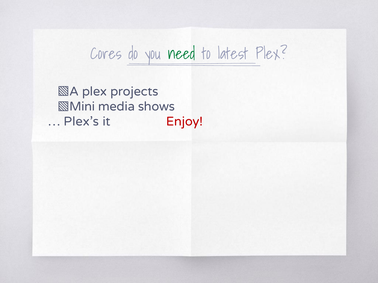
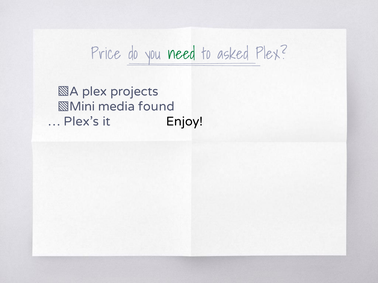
Cores: Cores -> Price
latest: latest -> asked
shows: shows -> found
Enjoy colour: red -> black
